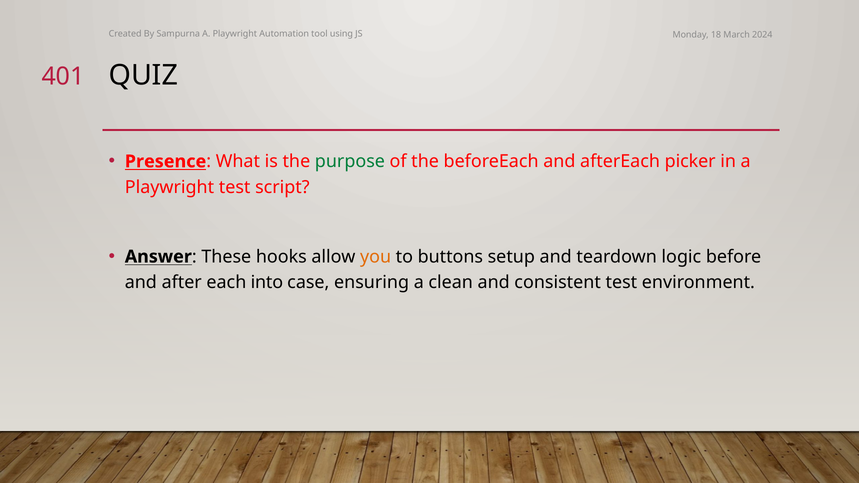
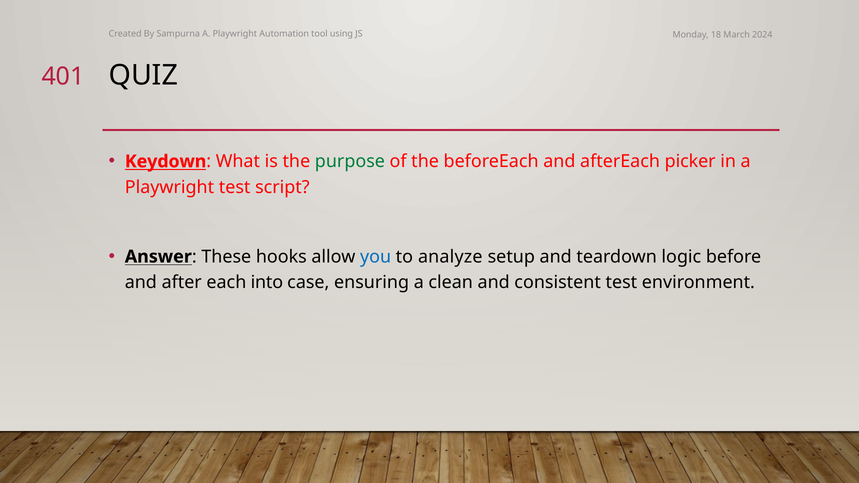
Presence: Presence -> Keydown
you colour: orange -> blue
buttons: buttons -> analyze
